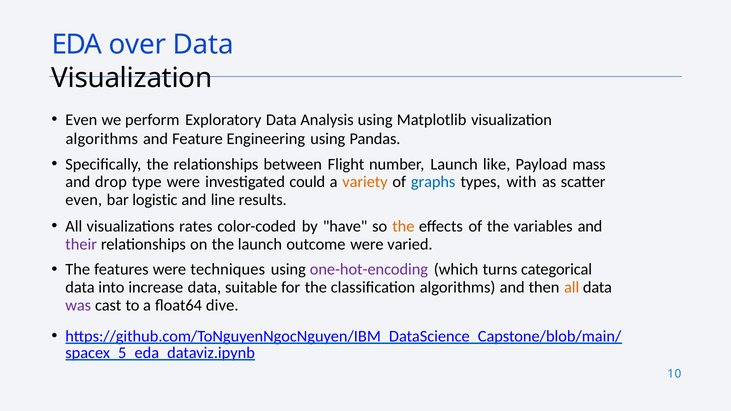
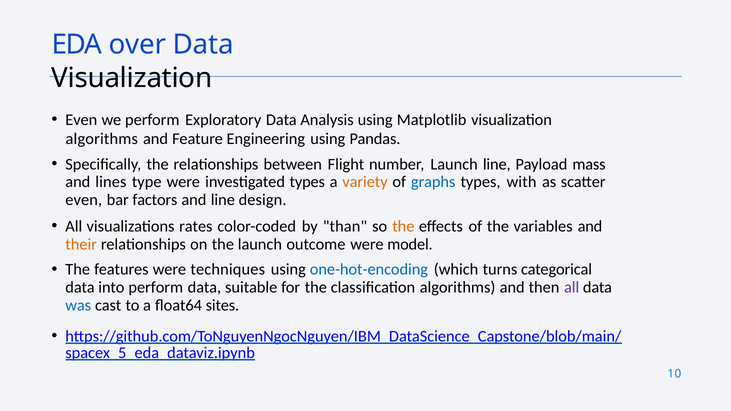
Launch like: like -> line
drop: drop -> lines
investigated could: could -> types
logistic: logistic -> factors
results: results -> design
have: have -> than
their colour: purple -> orange
varied: varied -> model
one-hot-encoding colour: purple -> blue
into increase: increase -> perform
all at (572, 287) colour: orange -> purple
was colour: purple -> blue
dive: dive -> sites
